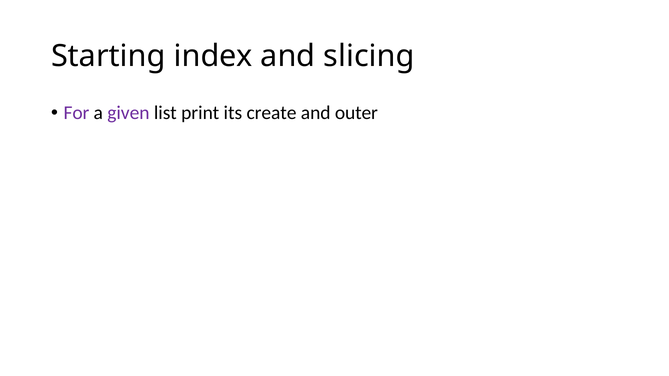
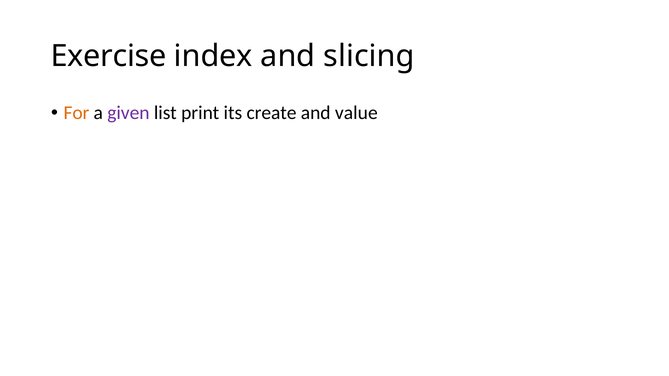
Starting: Starting -> Exercise
For colour: purple -> orange
outer: outer -> value
